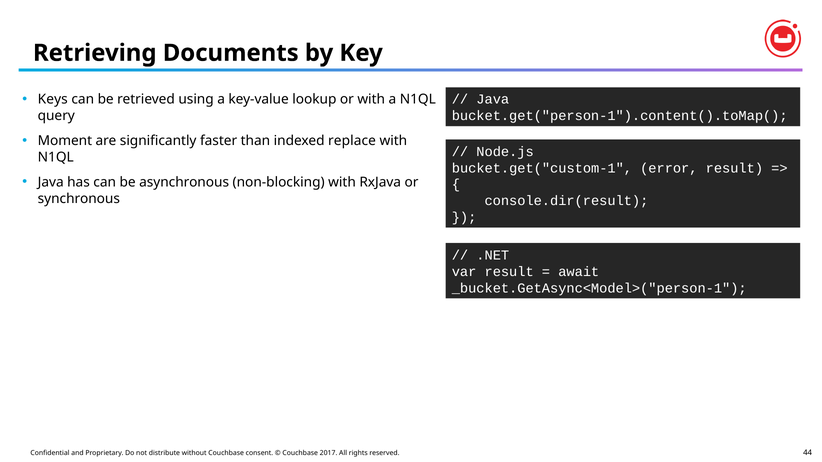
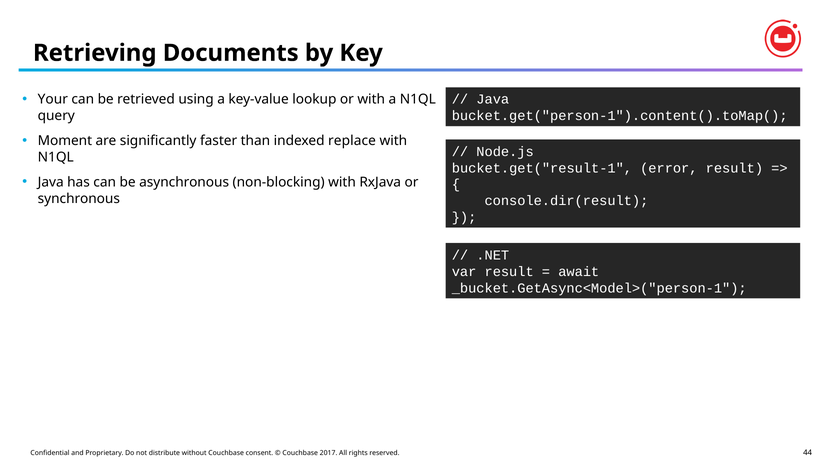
Keys: Keys -> Your
bucket.get("custom-1: bucket.get("custom-1 -> bucket.get("result-1
